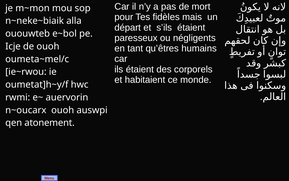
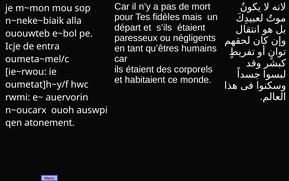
de ouoh: ouoh -> entra
